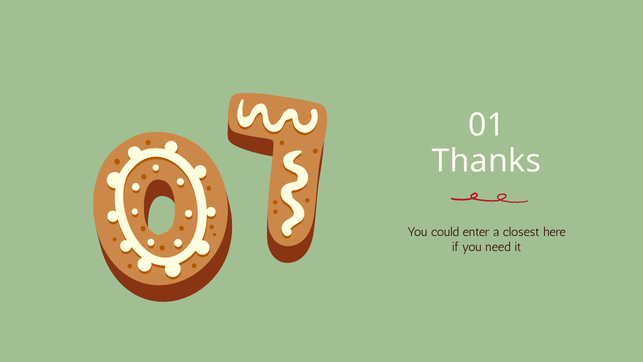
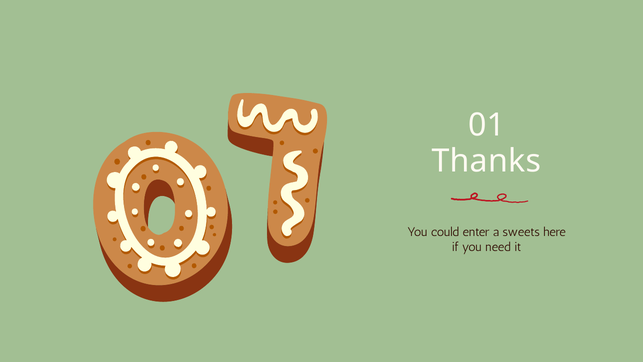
closest: closest -> sweets
